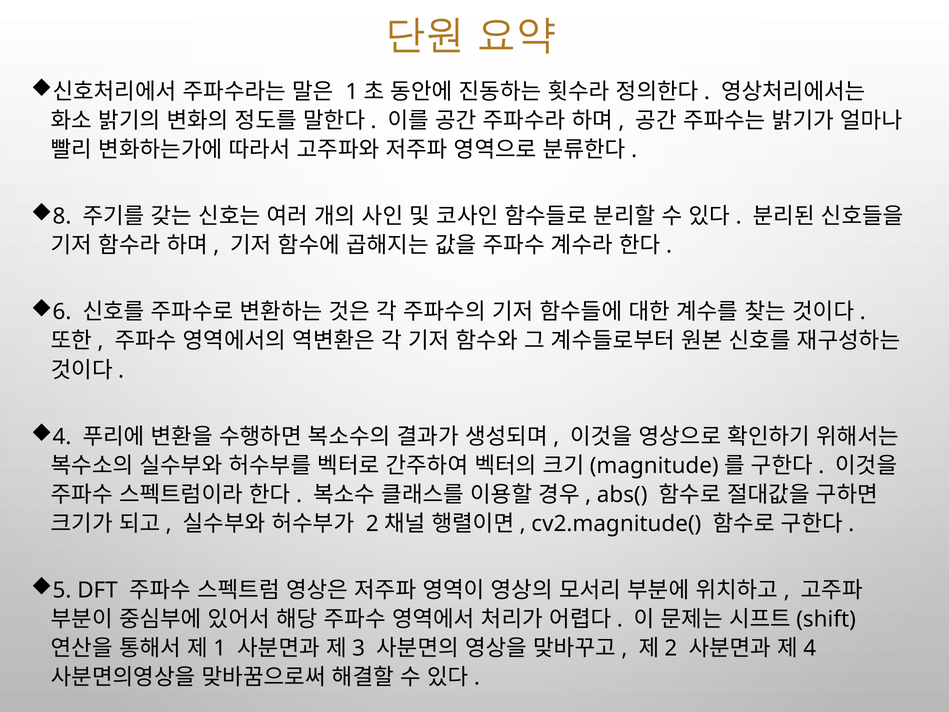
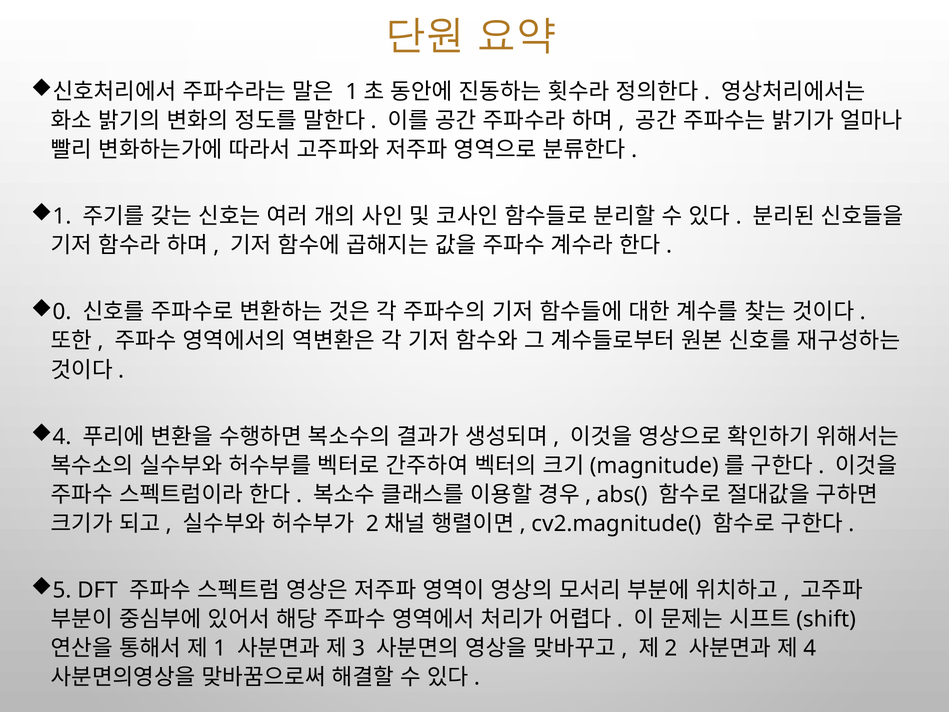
8: 8 -> 1
6: 6 -> 0
